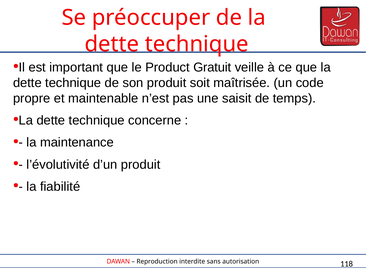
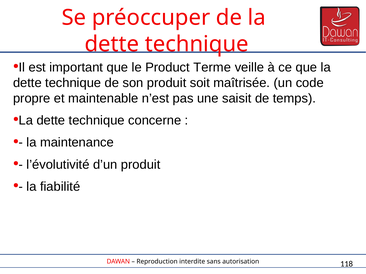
Gratuit: Gratuit -> Terme
